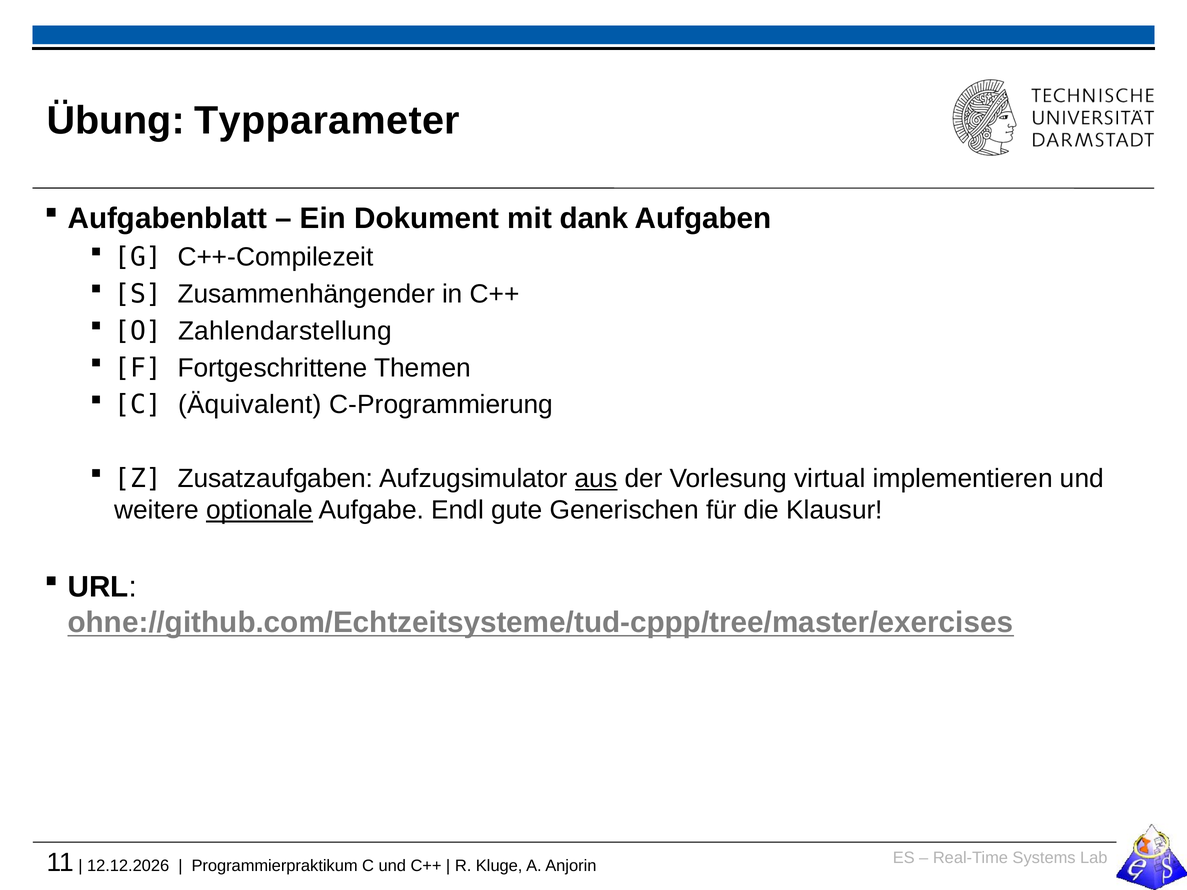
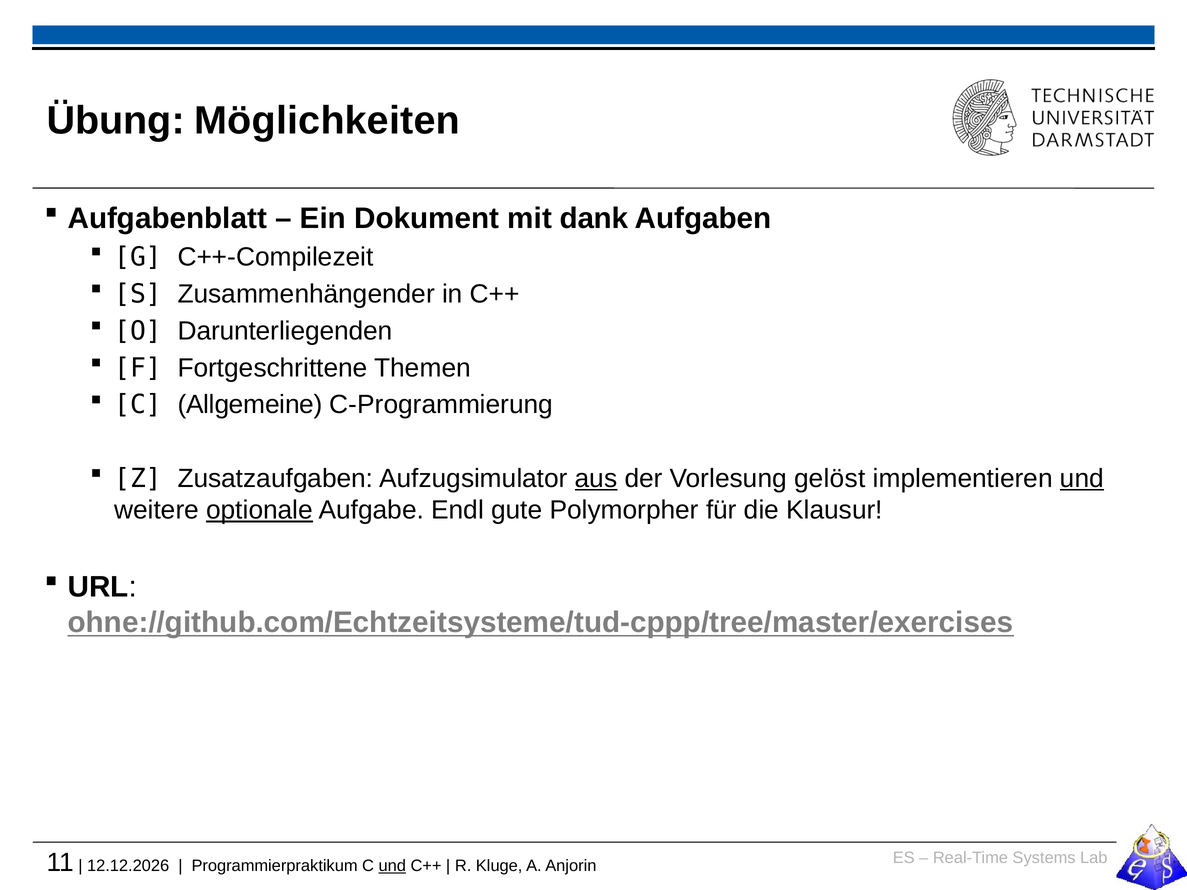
Typparameter: Typparameter -> Möglichkeiten
Zahlendarstellung: Zahlendarstellung -> Darunterliegenden
Äquivalent: Äquivalent -> Allgemeine
virtual: virtual -> gelöst
und at (1082, 479) underline: none -> present
Generischen: Generischen -> Polymorpher
und at (392, 866) underline: none -> present
